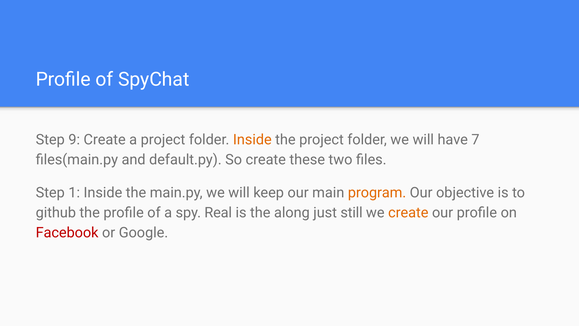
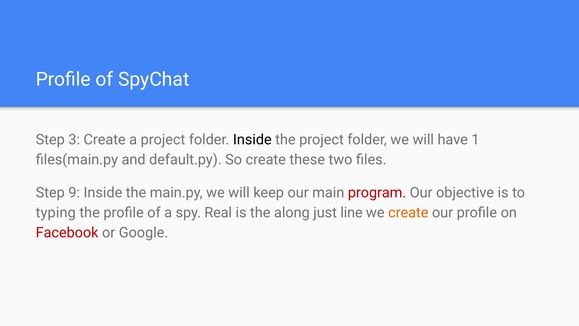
9: 9 -> 3
Inside at (252, 140) colour: orange -> black
7: 7 -> 1
1: 1 -> 9
program colour: orange -> red
github: github -> typing
still: still -> line
